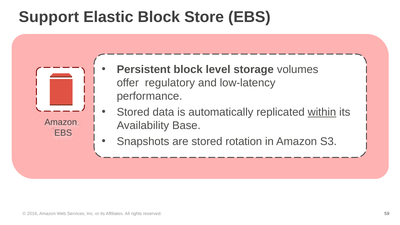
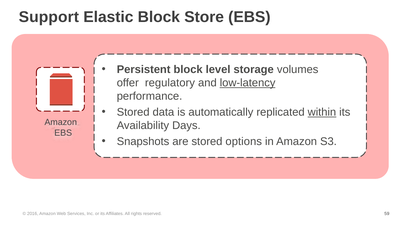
low-latency underline: none -> present
Base: Base -> Days
rotation: rotation -> options
